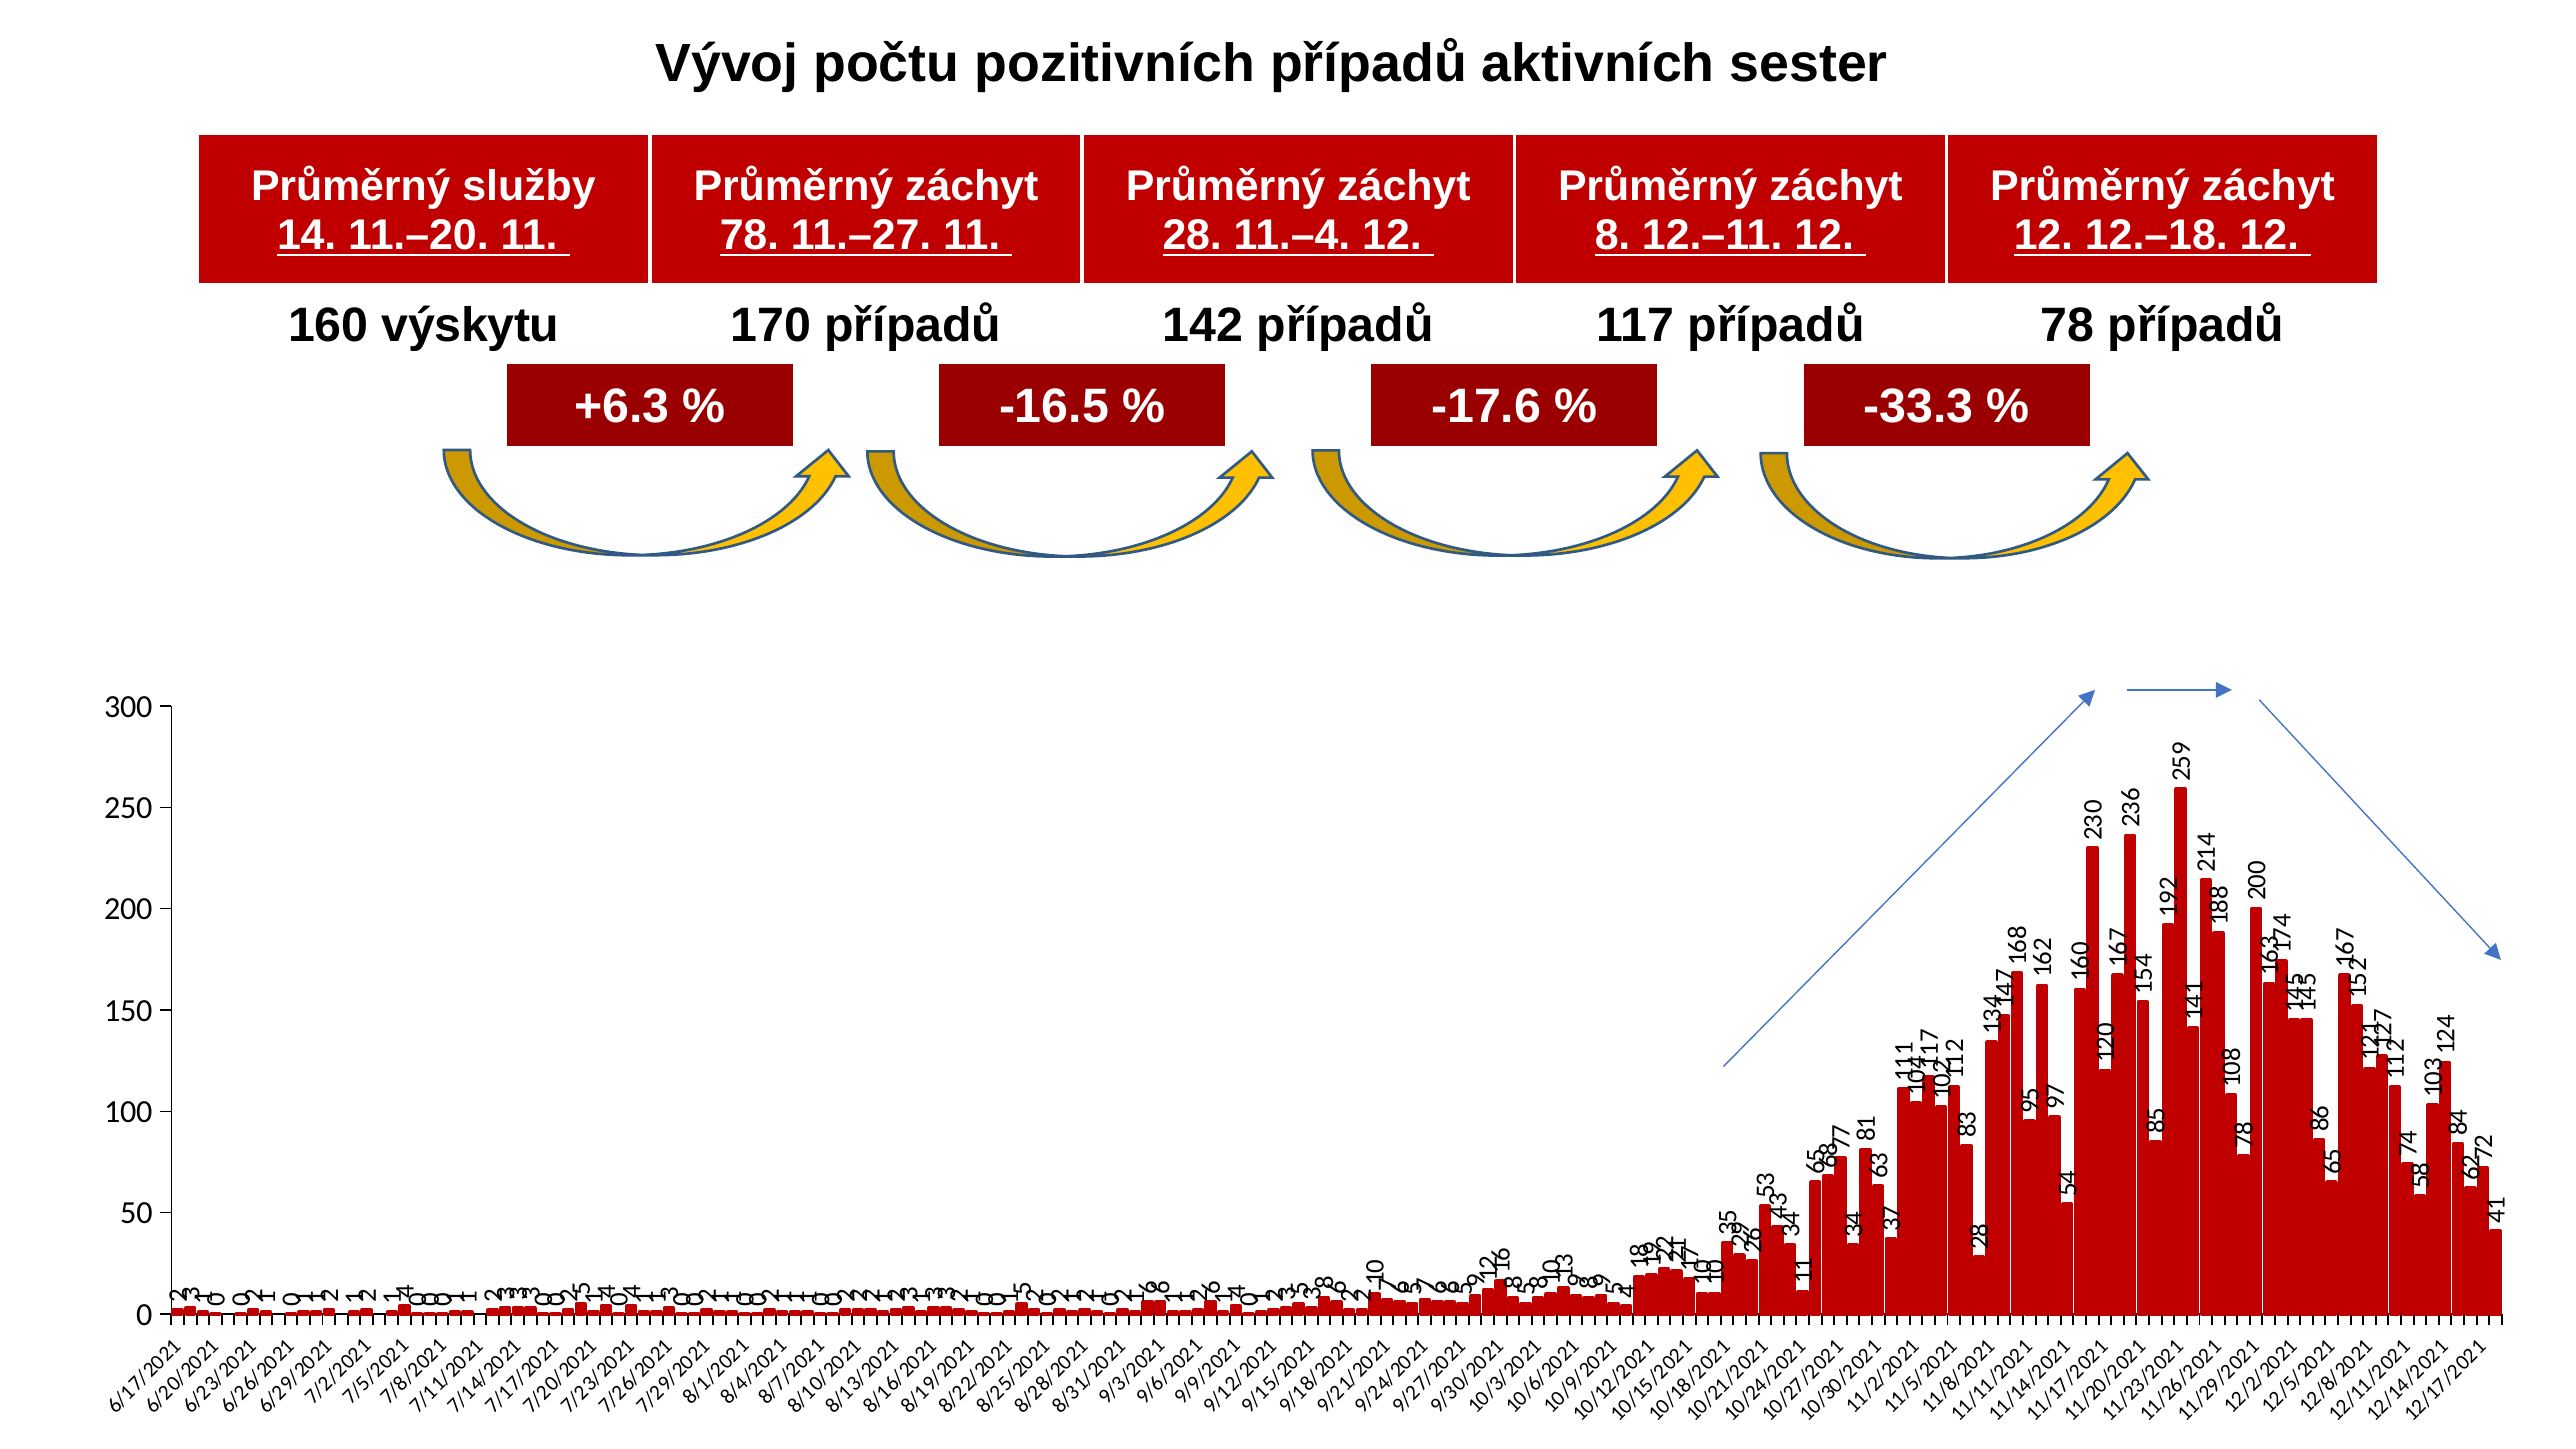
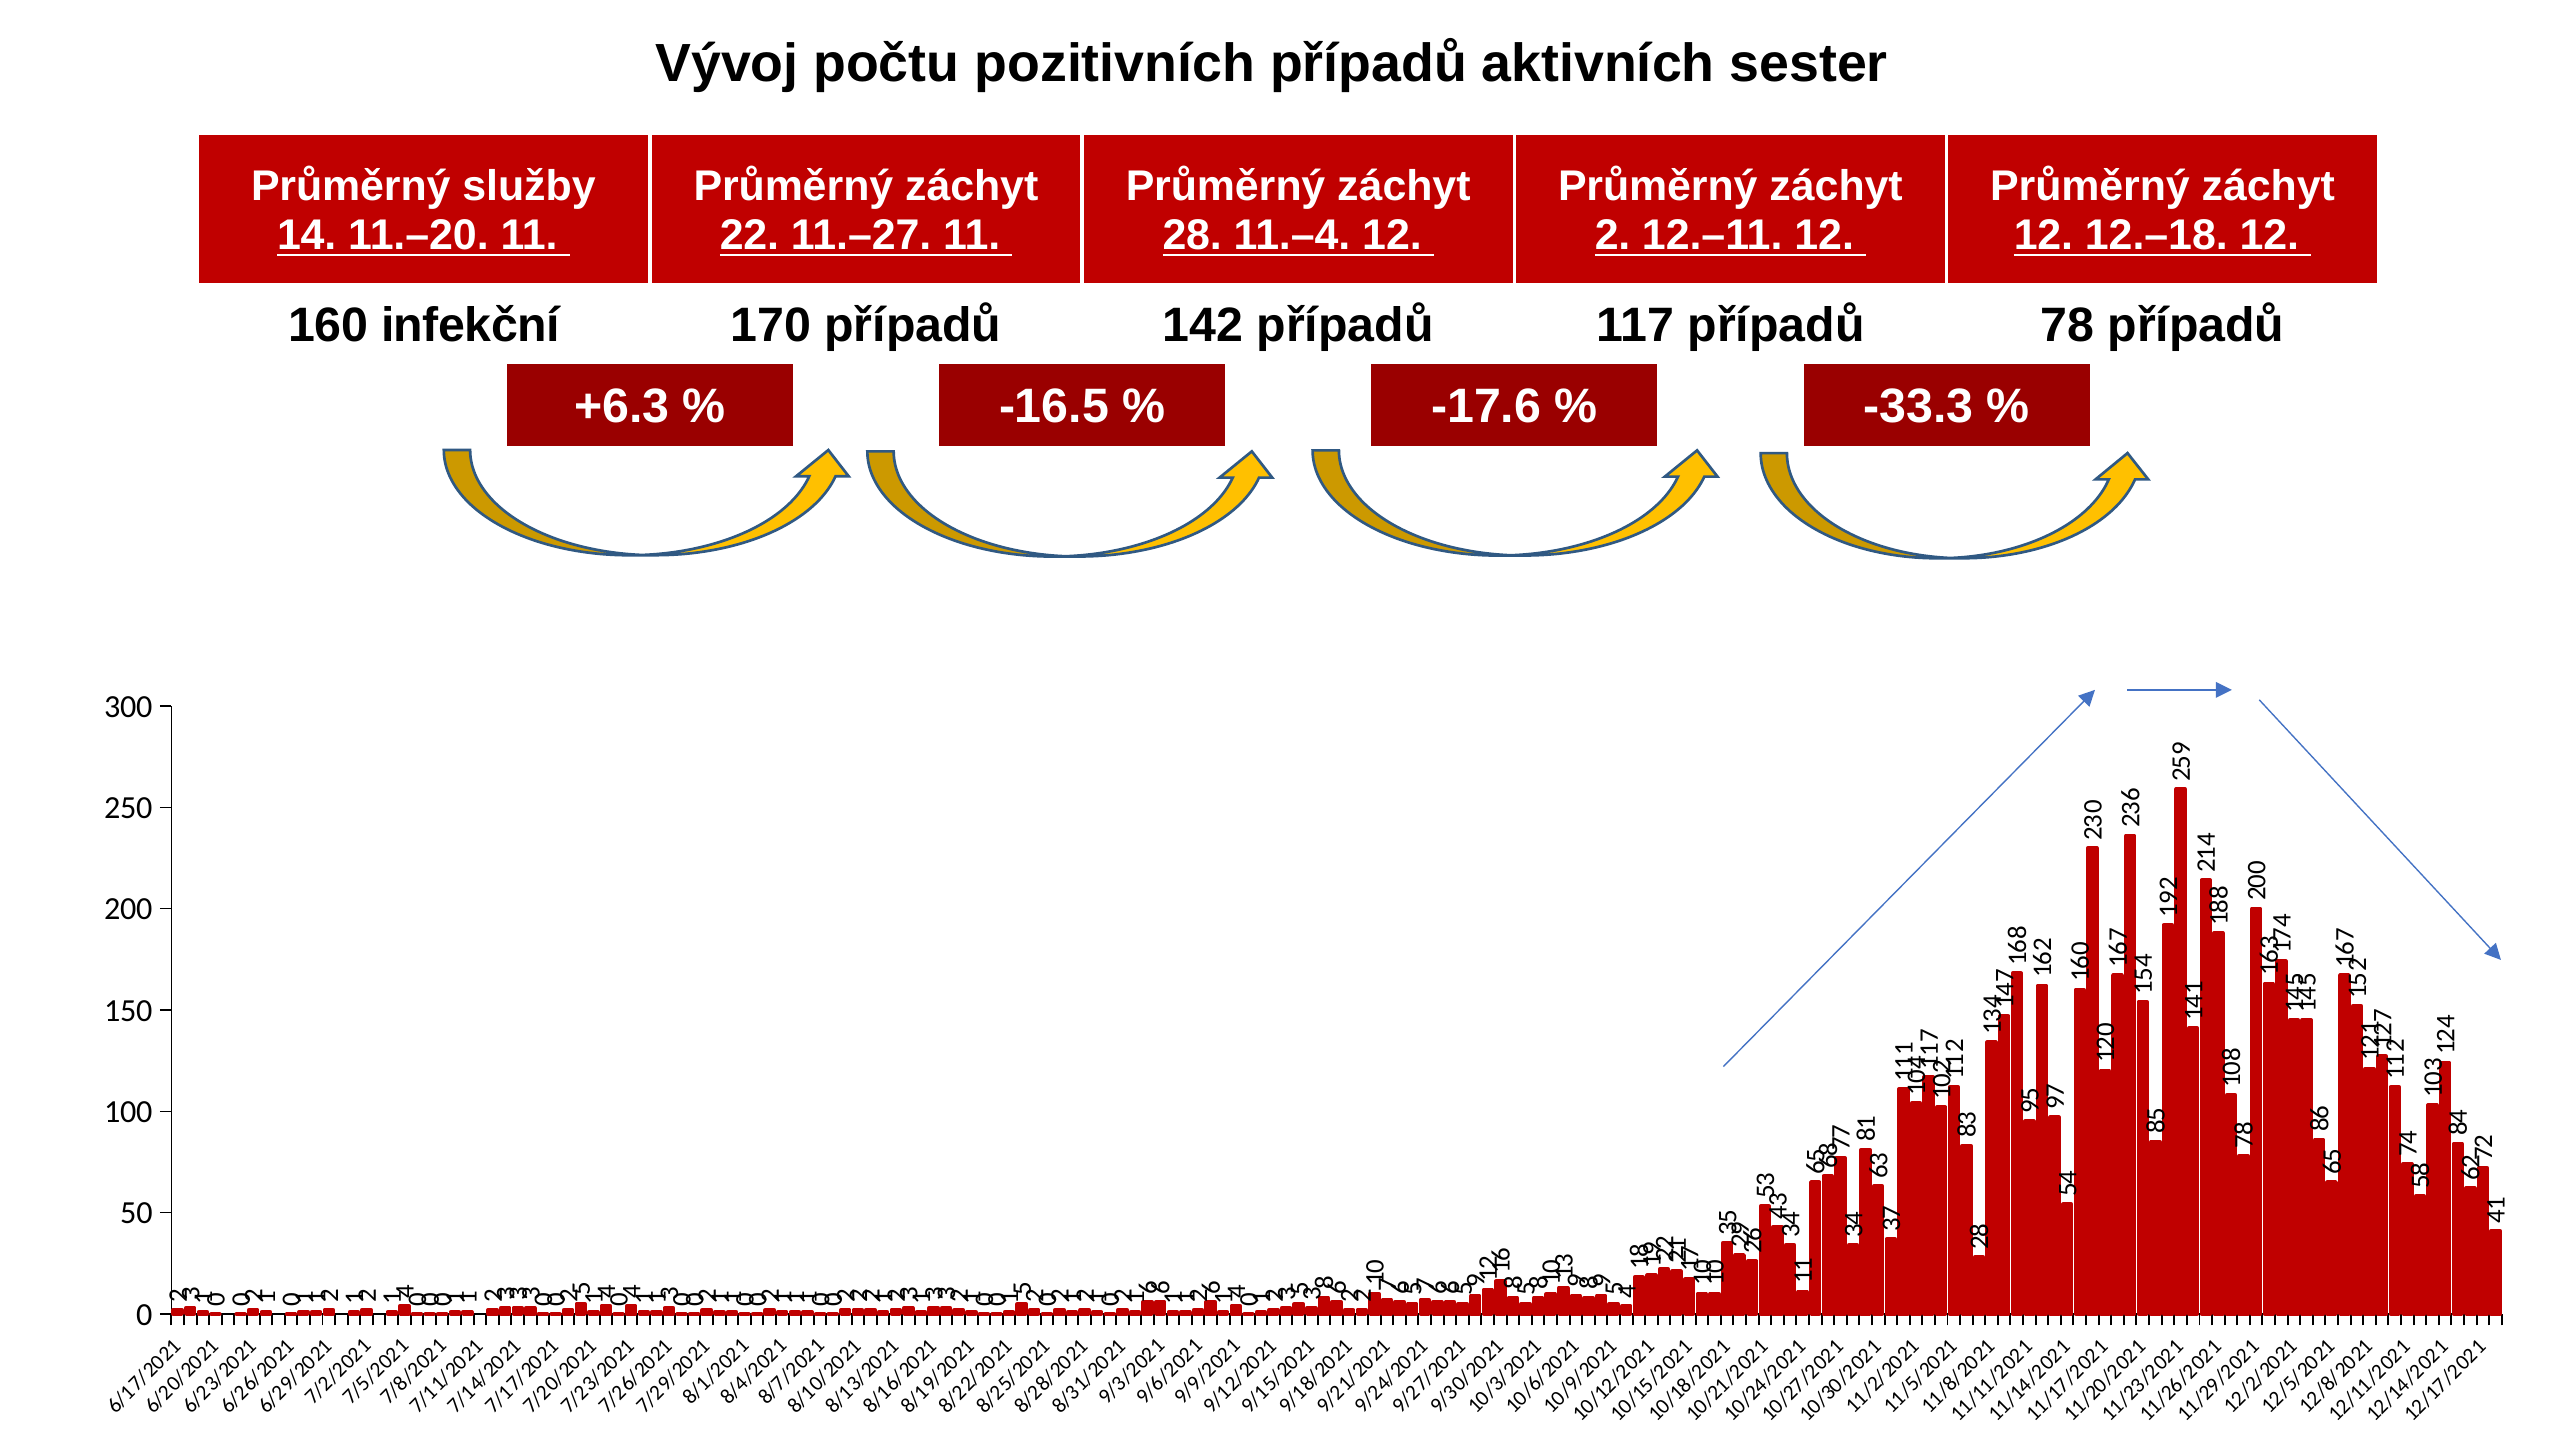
11 78: 78 -> 22
12 8: 8 -> 2
výskytu: výskytu -> infekční
